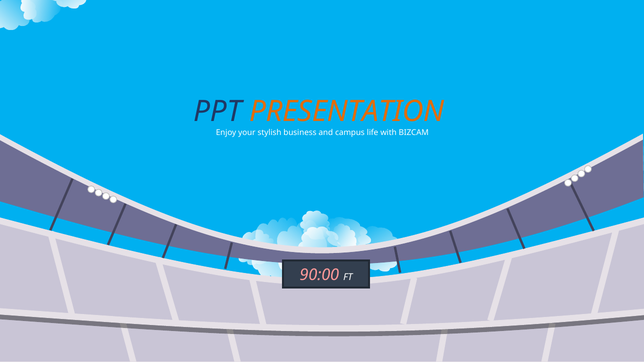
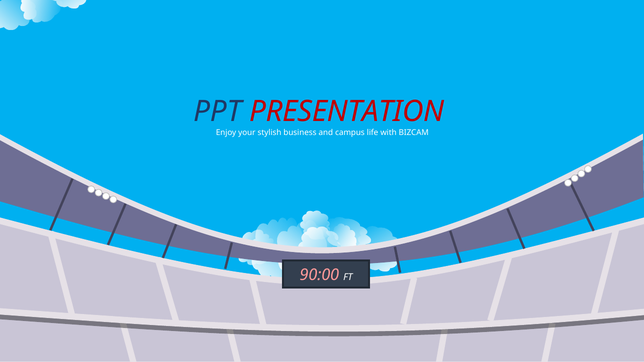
PRESENTATION colour: orange -> red
